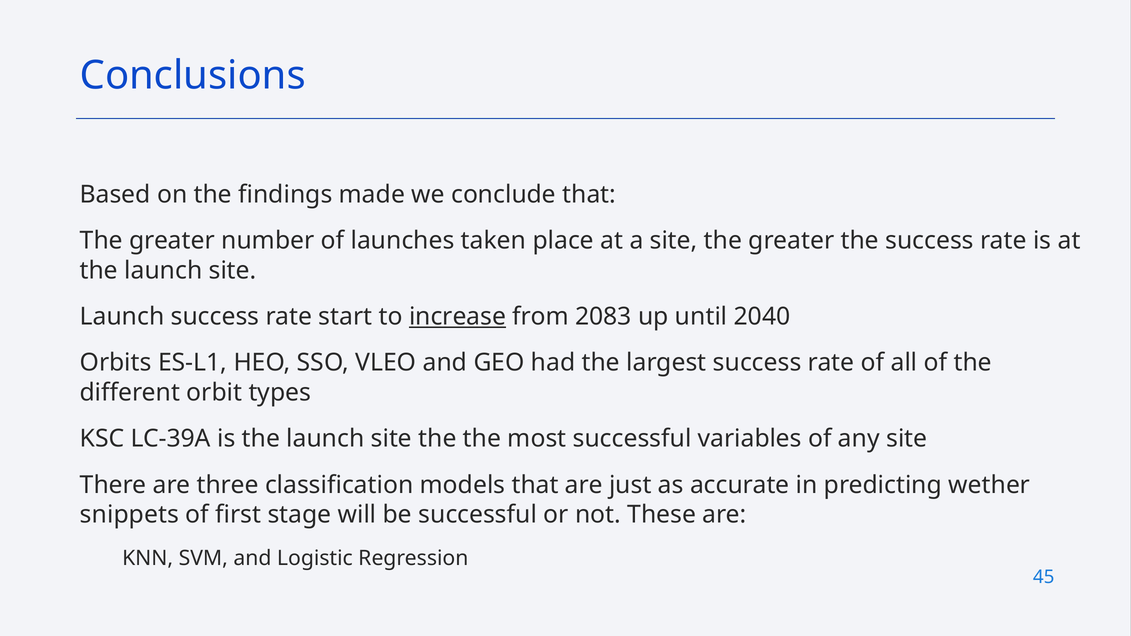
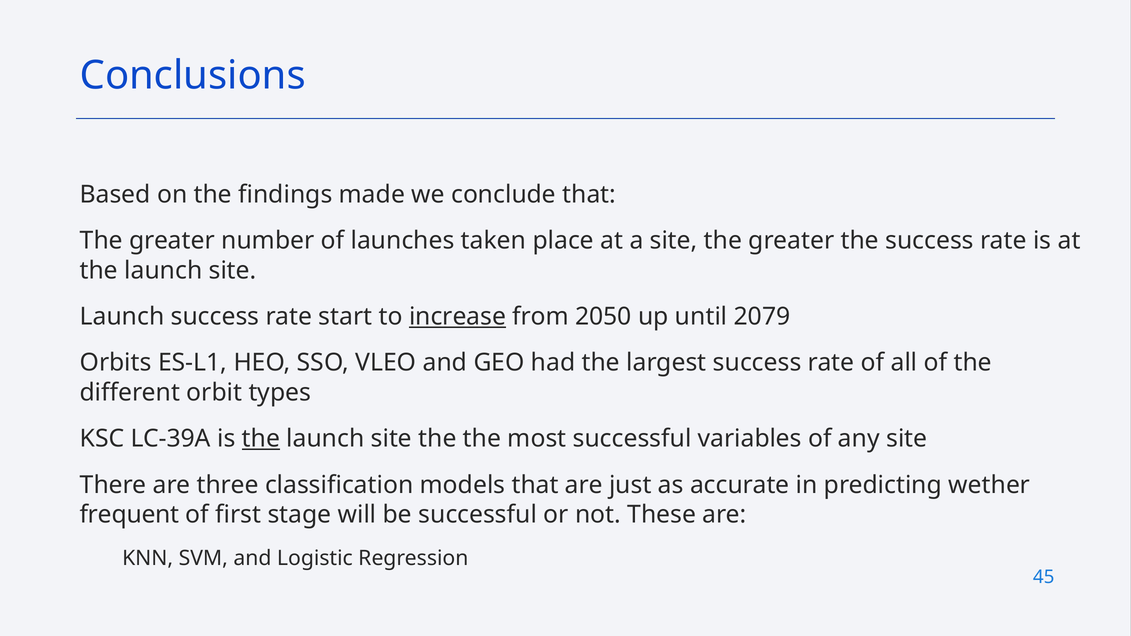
2083: 2083 -> 2050
2040: 2040 -> 2079
the at (261, 439) underline: none -> present
snippets: snippets -> frequent
